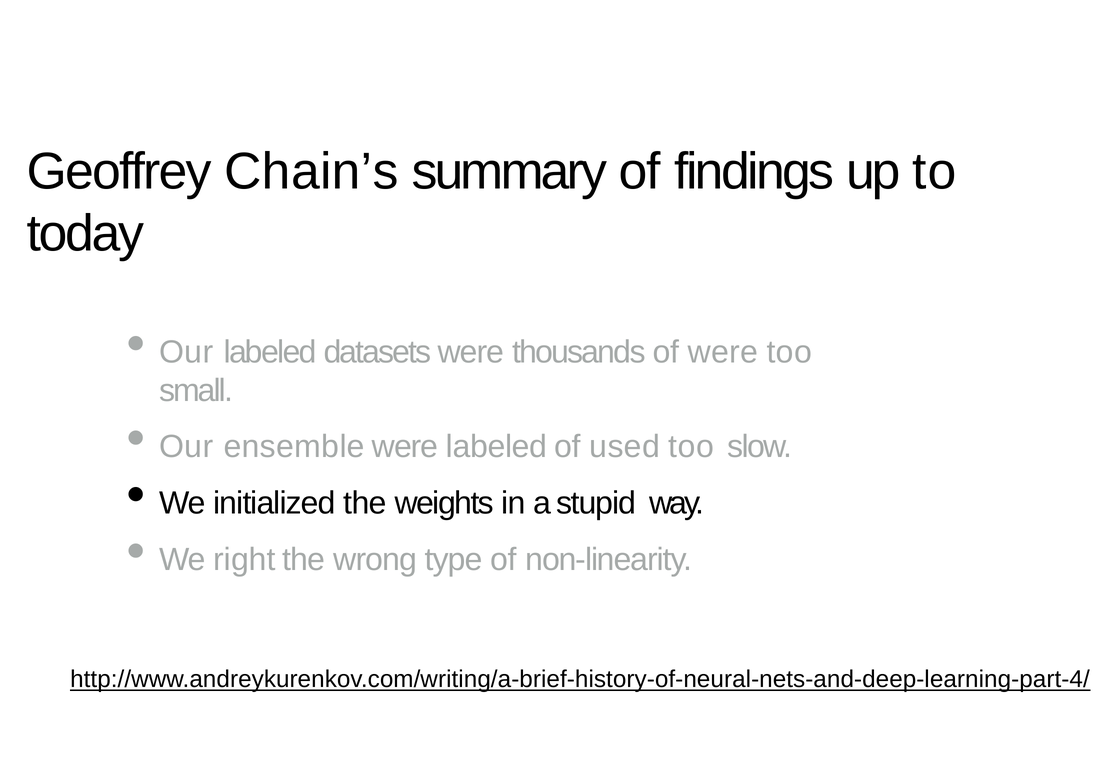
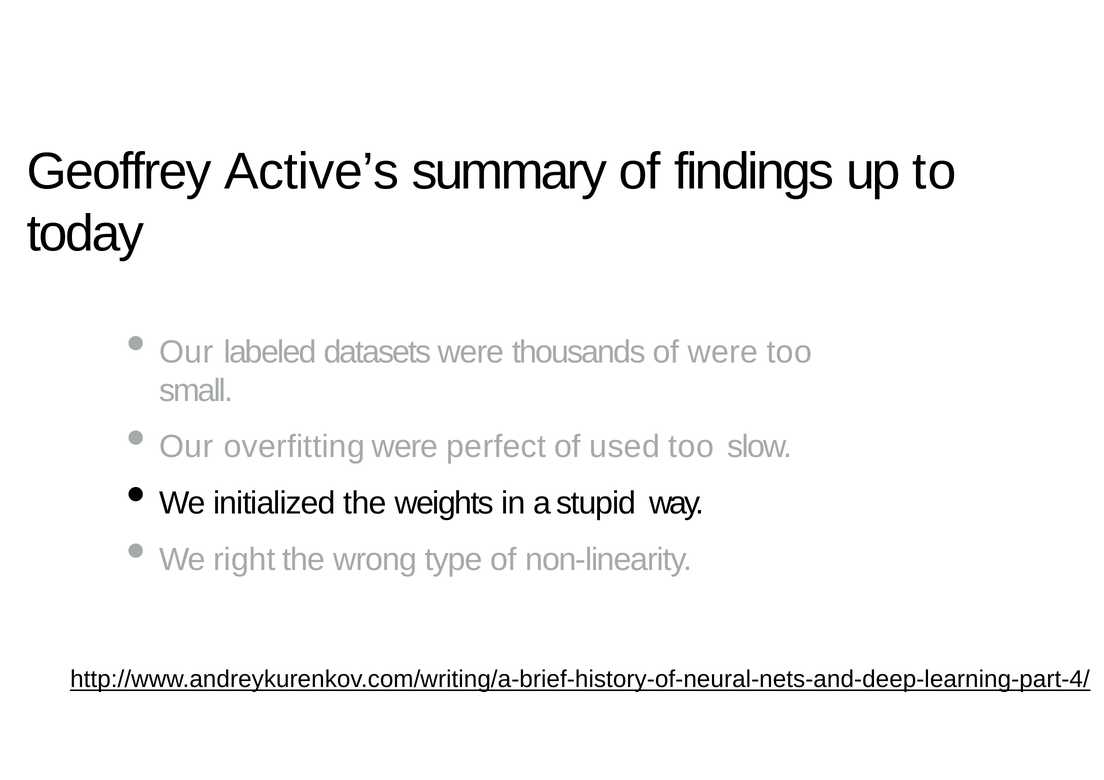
Chain’s: Chain’s -> Active’s
ensemble: ensemble -> overfitting
were labeled: labeled -> perfect
